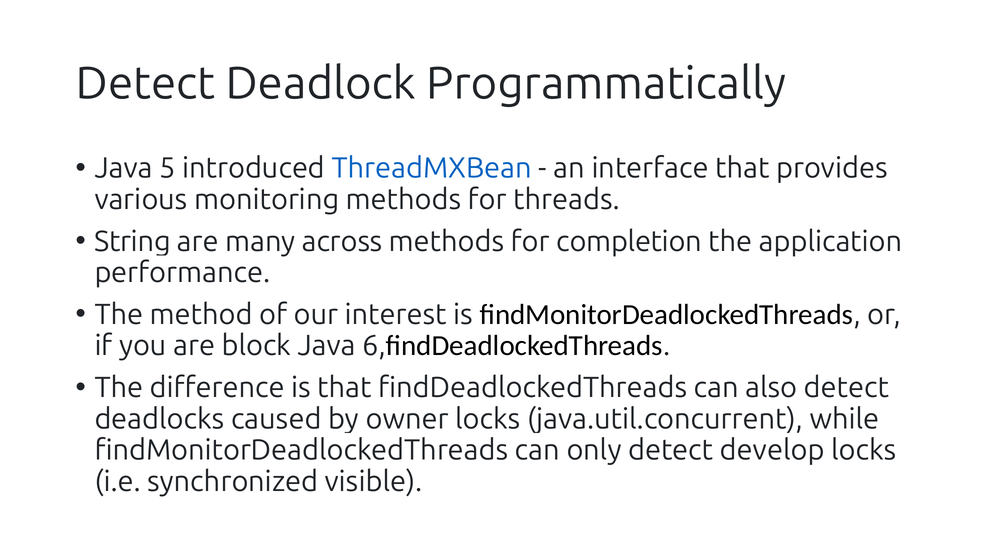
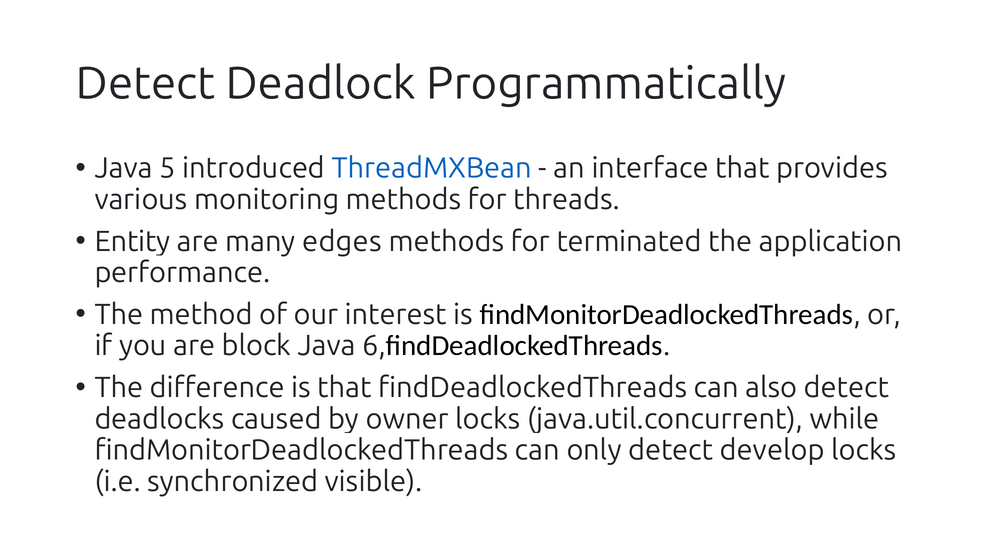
String: String -> Entity
across: across -> edges
completion: completion -> terminated
